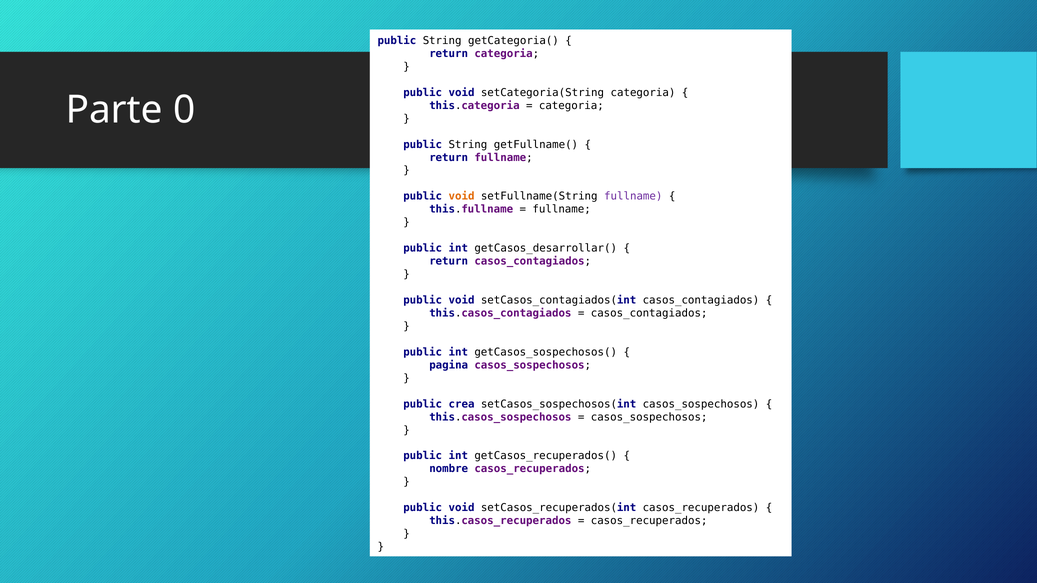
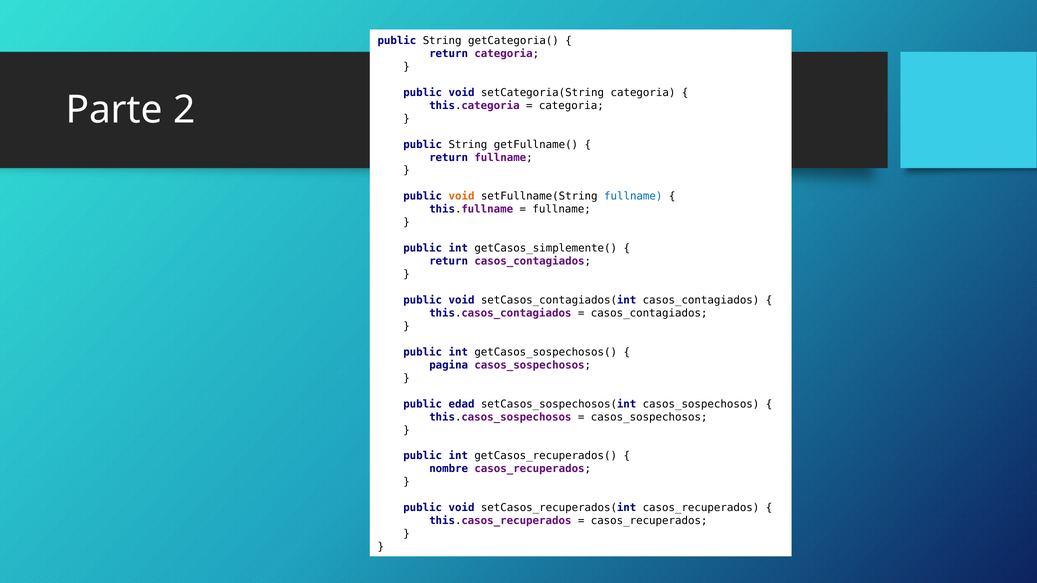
0: 0 -> 2
fullname at (633, 196) colour: purple -> blue
getCasos_desarrollar(: getCasos_desarrollar( -> getCasos_simplemente(
crea: crea -> edad
